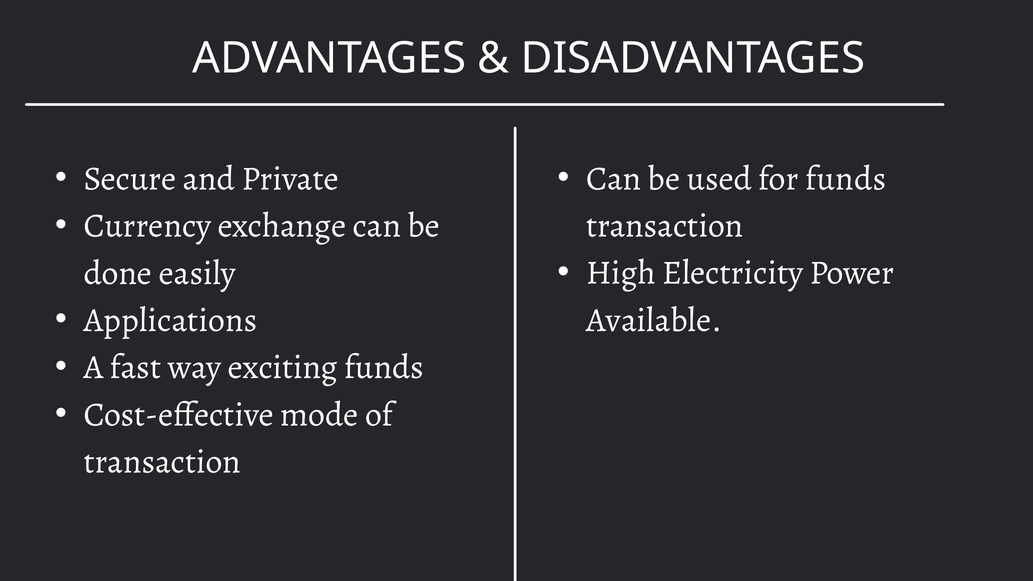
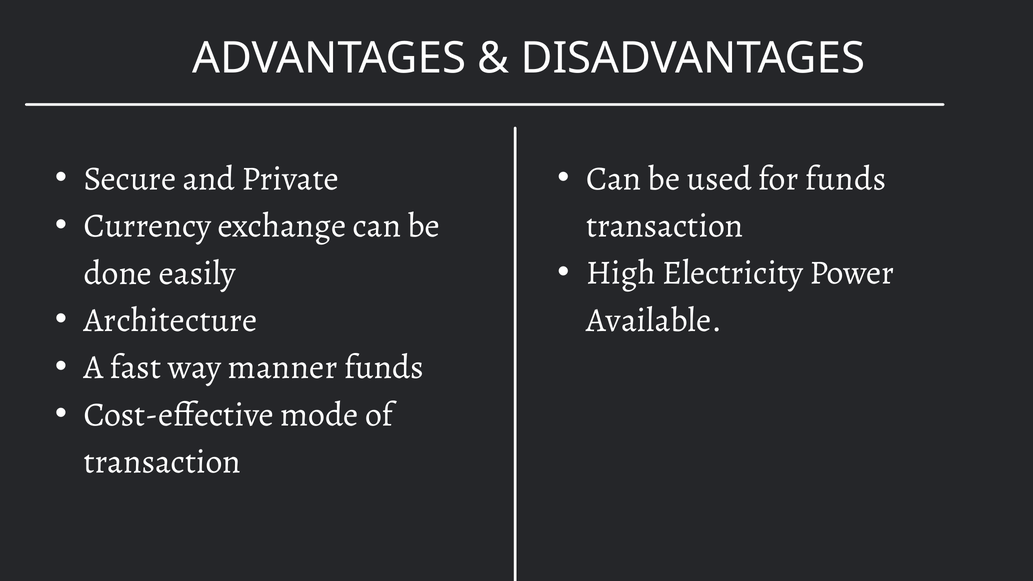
Applications: Applications -> Architecture
exciting: exciting -> manner
